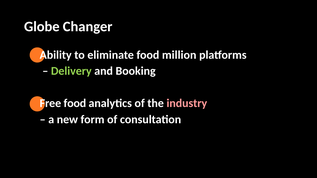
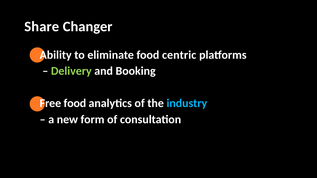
Globe: Globe -> Share
million: million -> centric
industry colour: pink -> light blue
